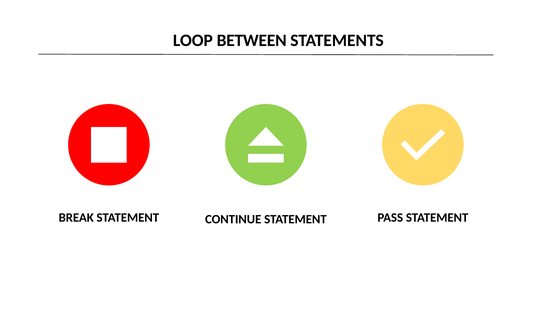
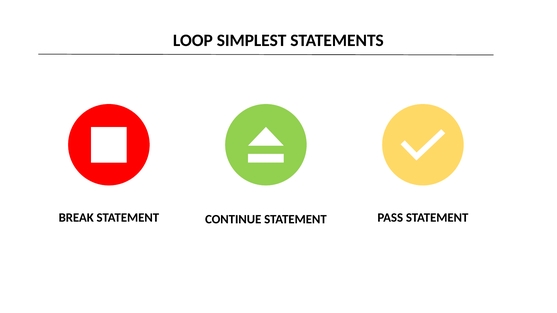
BETWEEN: BETWEEN -> SIMPLEST
